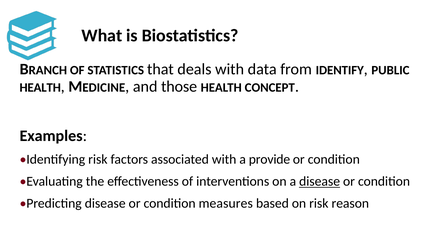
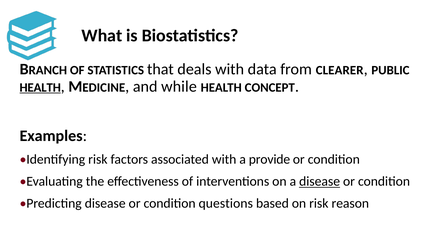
IDENTIFY: IDENTIFY -> CLEARER
HEALTH at (40, 88) underline: none -> present
those: those -> while
measures: measures -> questions
